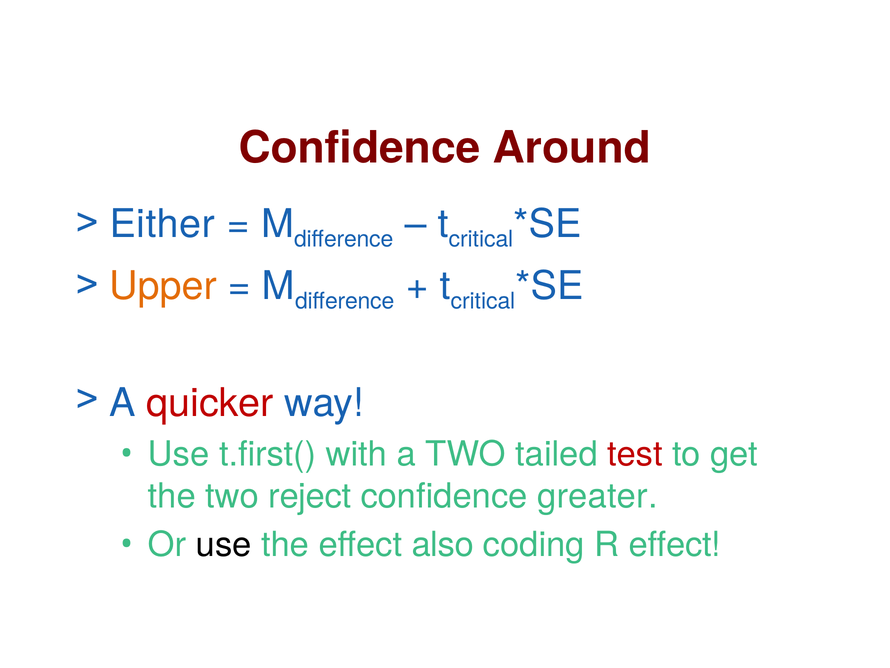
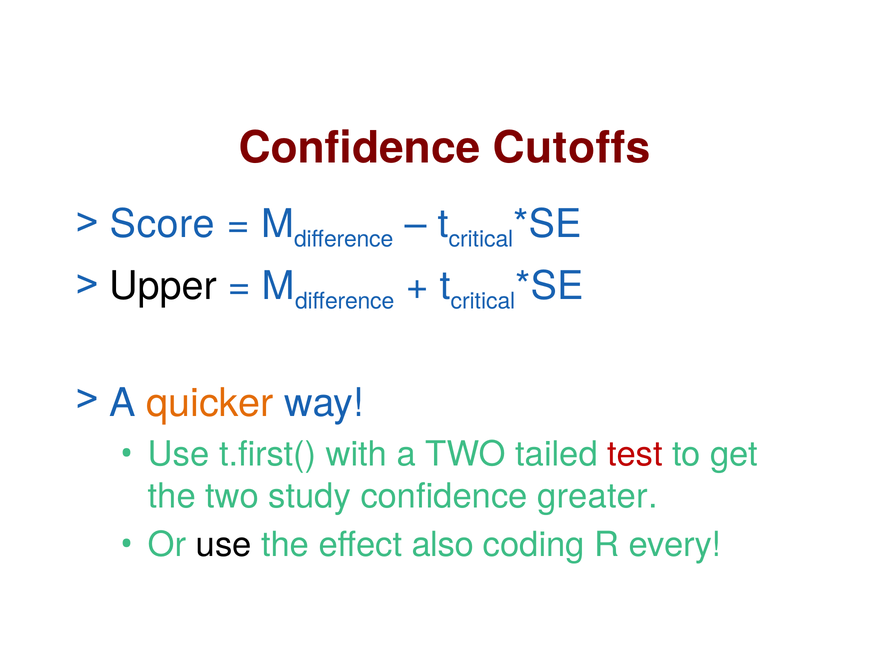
Around: Around -> Cutoffs
Either: Either -> Score
Upper colour: orange -> black
quicker colour: red -> orange
reject: reject -> study
R effect: effect -> every
